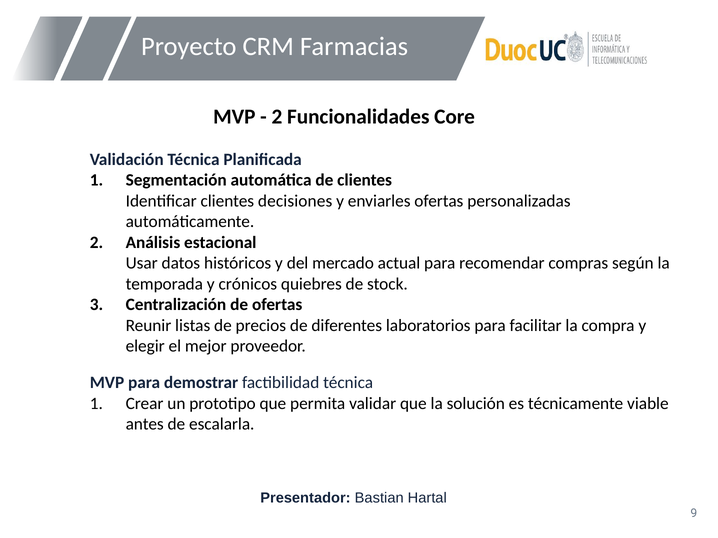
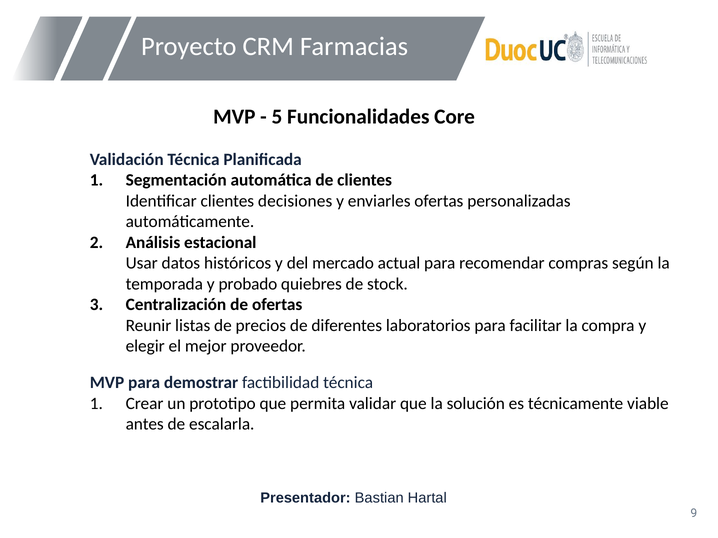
2 at (277, 117): 2 -> 5
crónicos: crónicos -> probado
